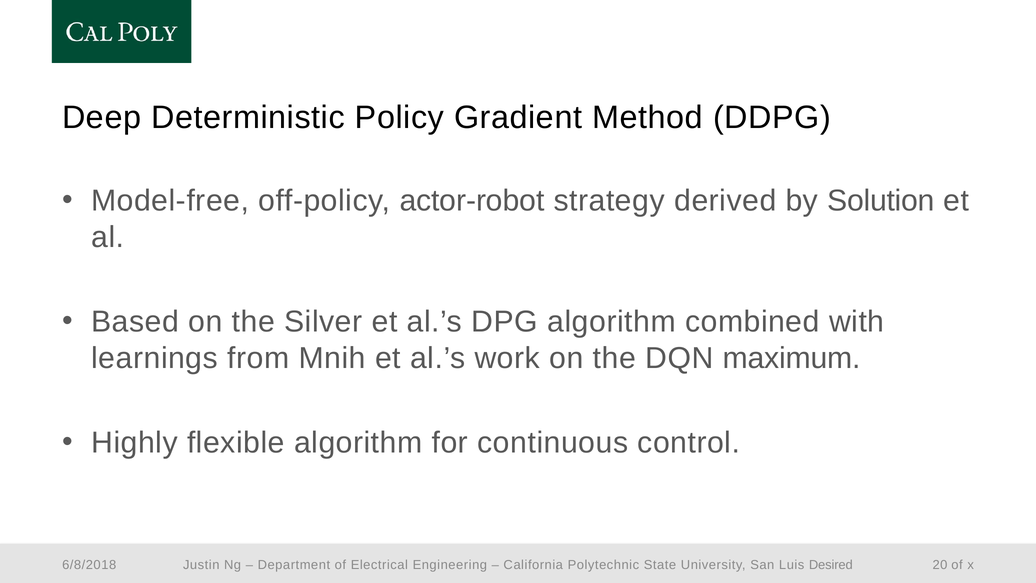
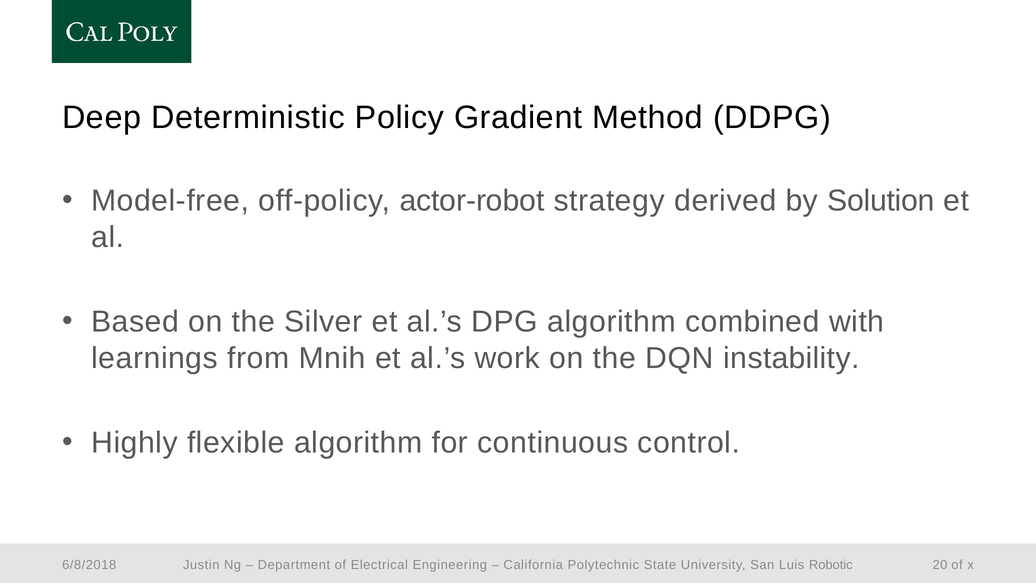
maximum: maximum -> instability
Desired: Desired -> Robotic
